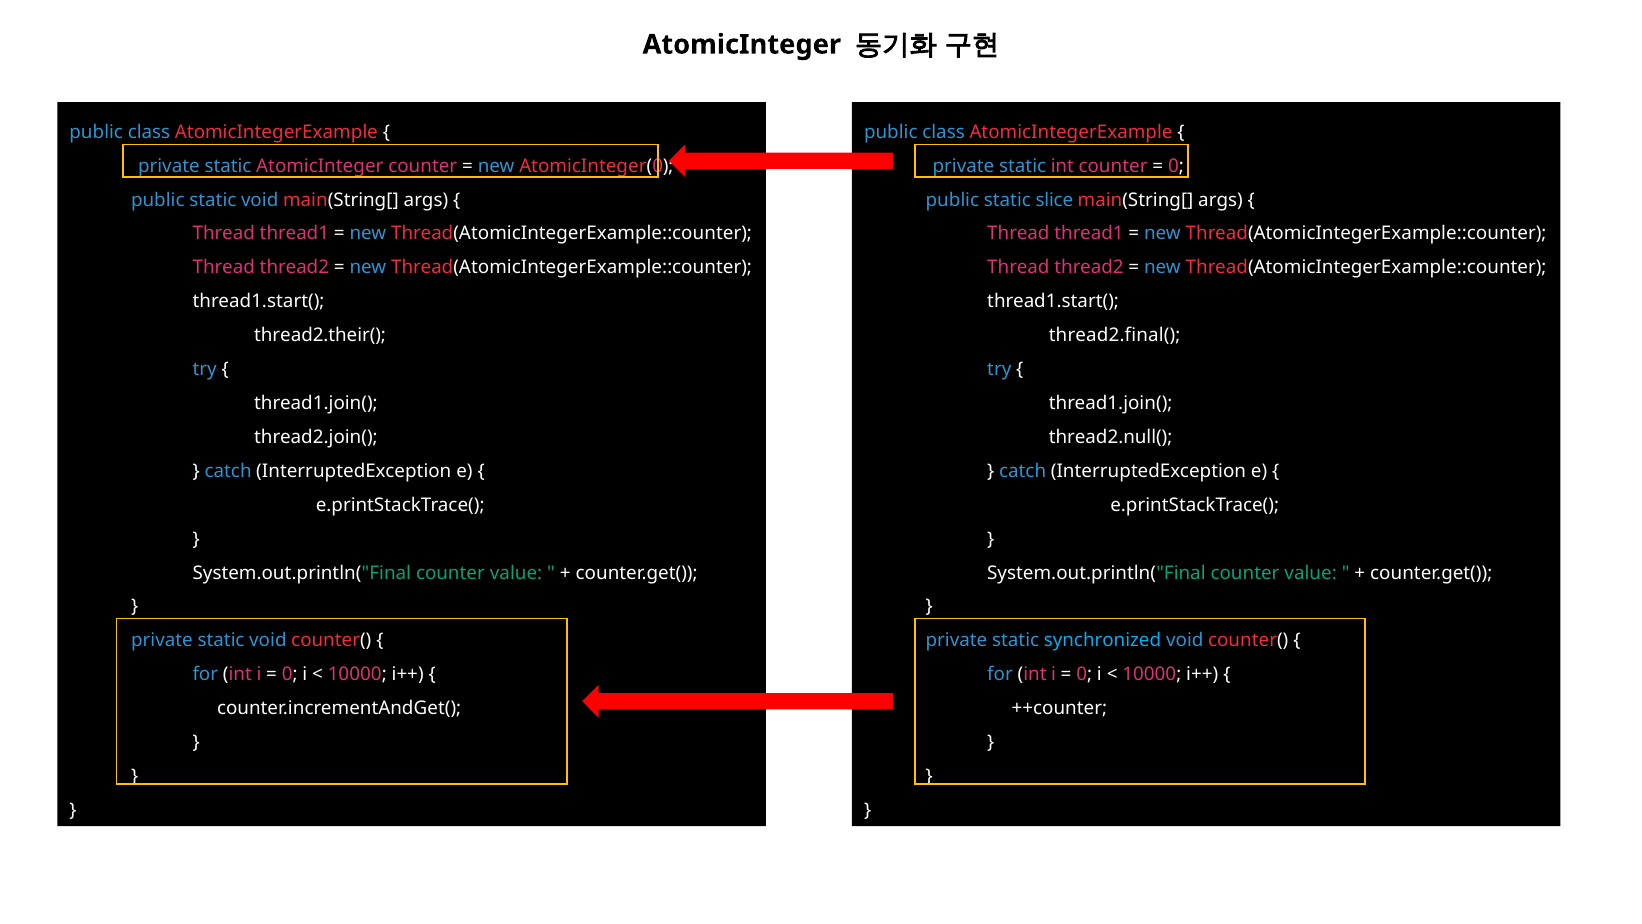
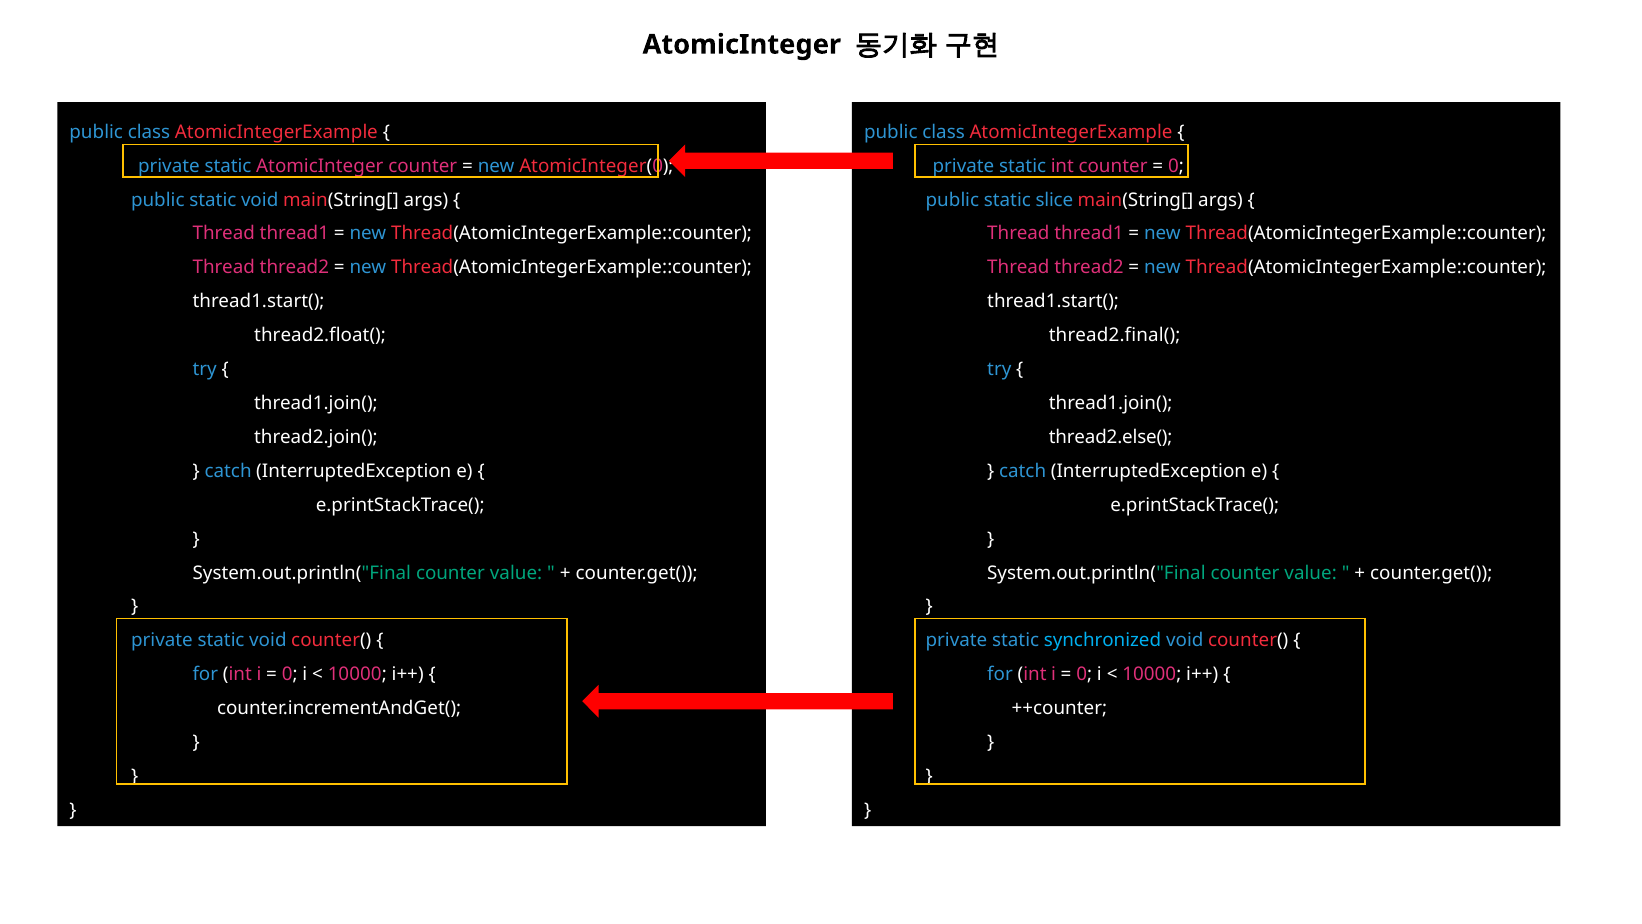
thread2.their(: thread2.their( -> thread2.float(
thread2.null(: thread2.null( -> thread2.else(
